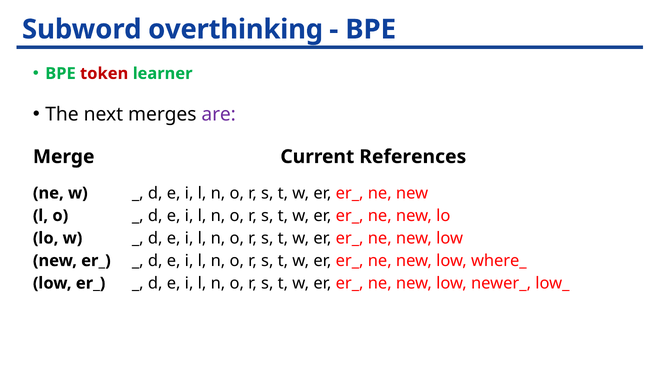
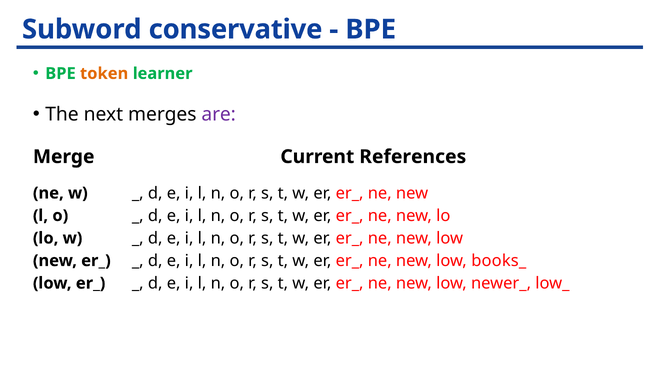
overthinking: overthinking -> conservative
token colour: red -> orange
where_: where_ -> books_
